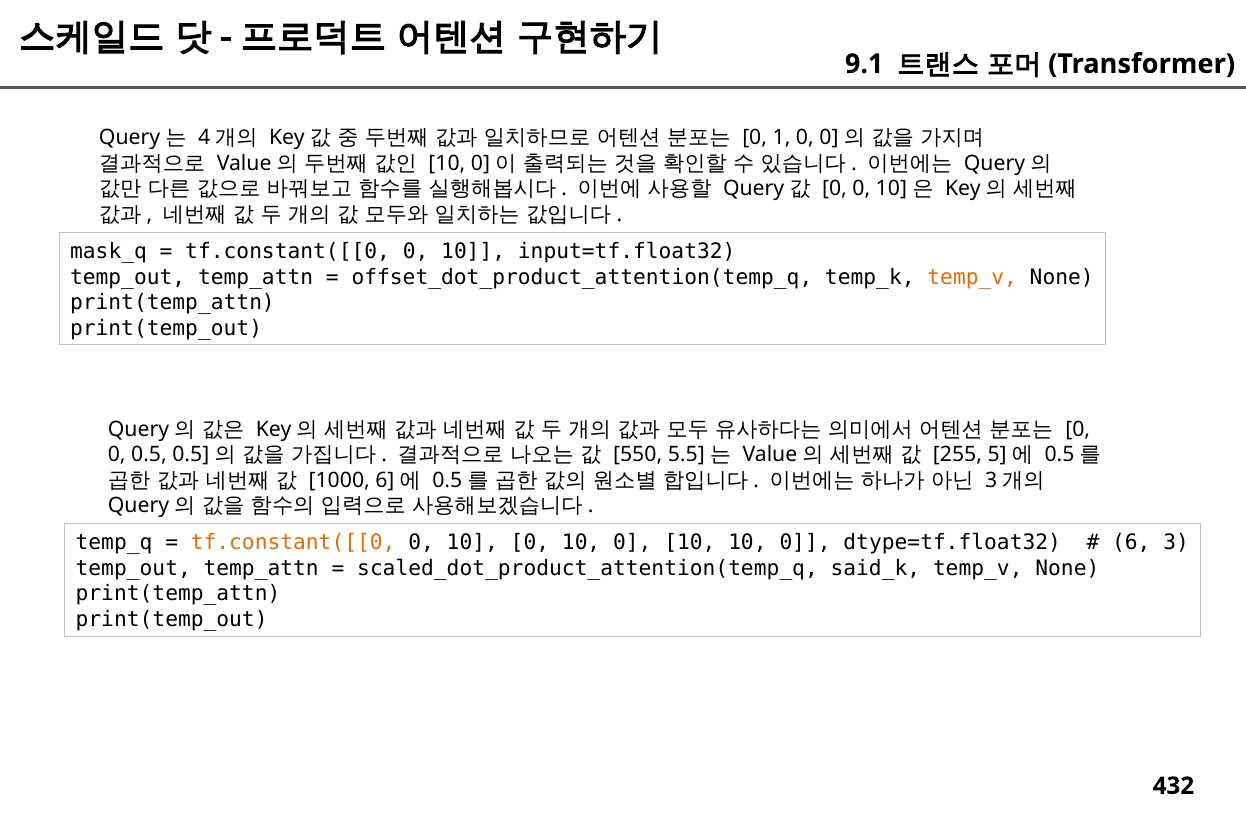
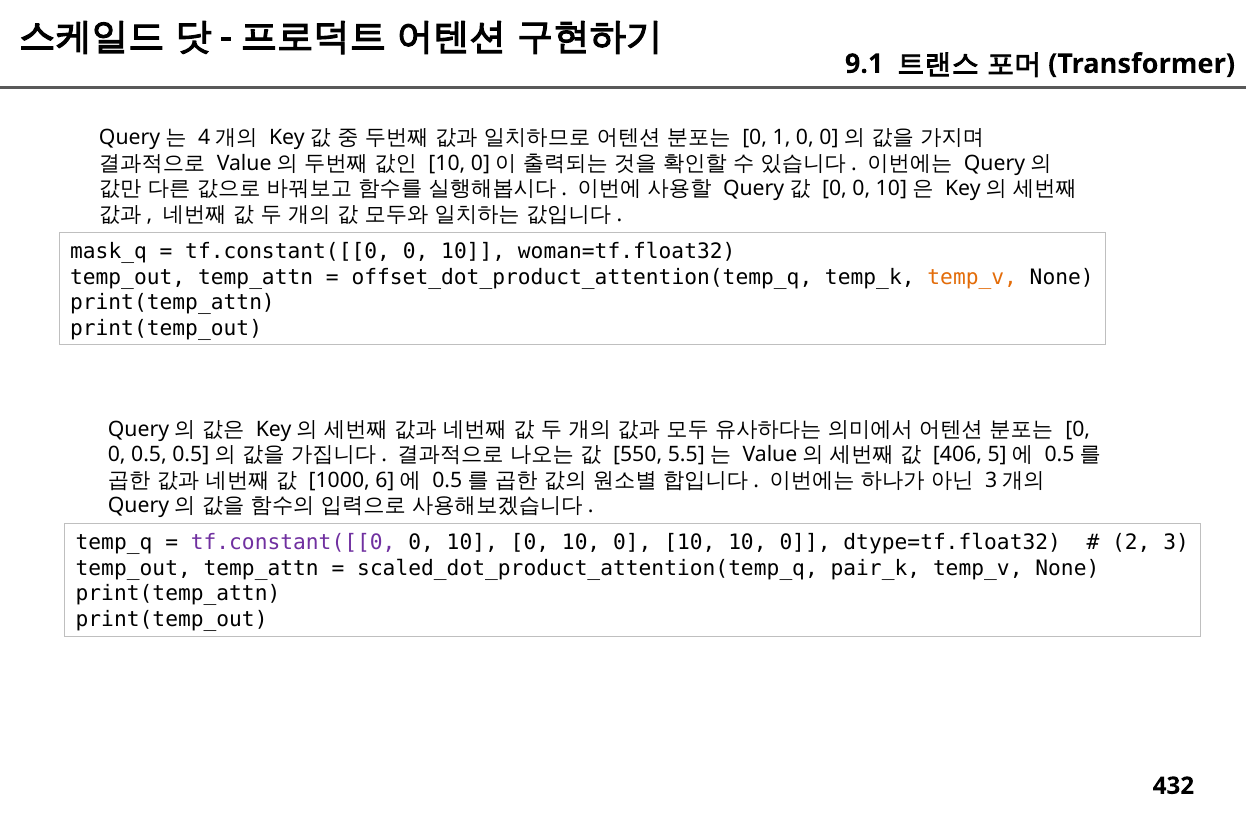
input=tf.float32: input=tf.float32 -> woman=tf.float32
255: 255 -> 406
tf.constant([[0 at (293, 543) colour: orange -> purple
6: 6 -> 2
said_k: said_k -> pair_k
